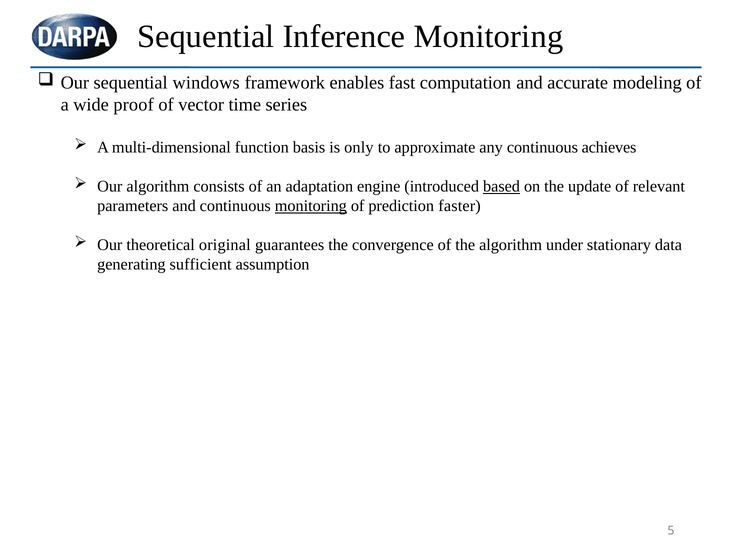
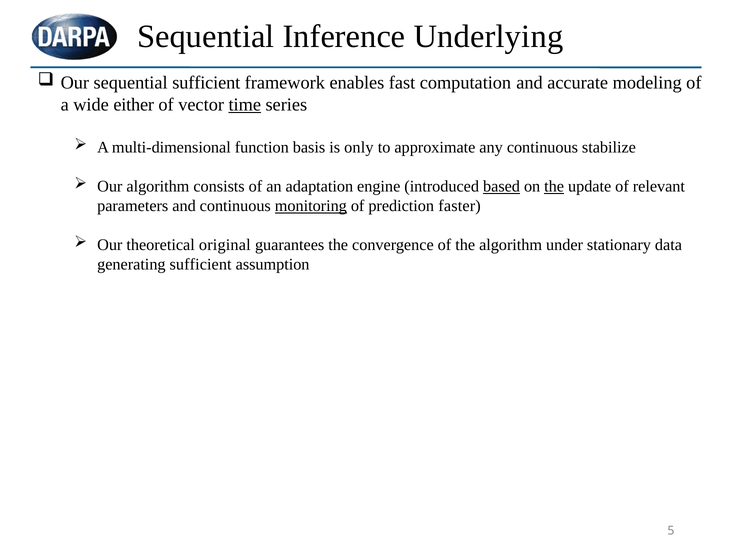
Inference Monitoring: Monitoring -> Underlying
sequential windows: windows -> sufficient
proof: proof -> either
time underline: none -> present
achieves: achieves -> stabilize
the at (554, 186) underline: none -> present
